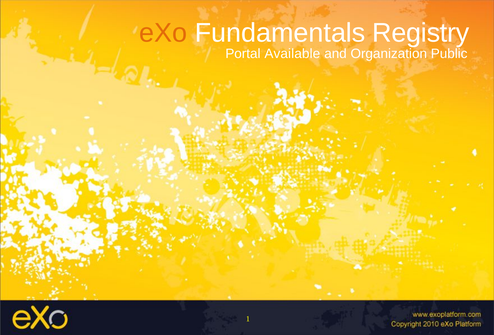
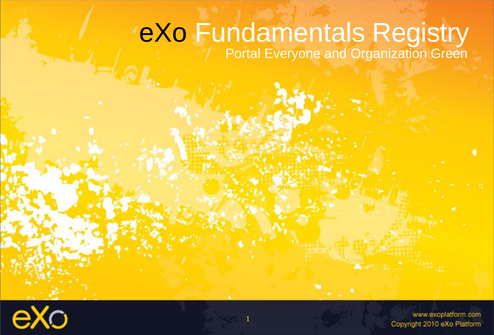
eXo colour: orange -> black
Available: Available -> Everyone
Public: Public -> Green
